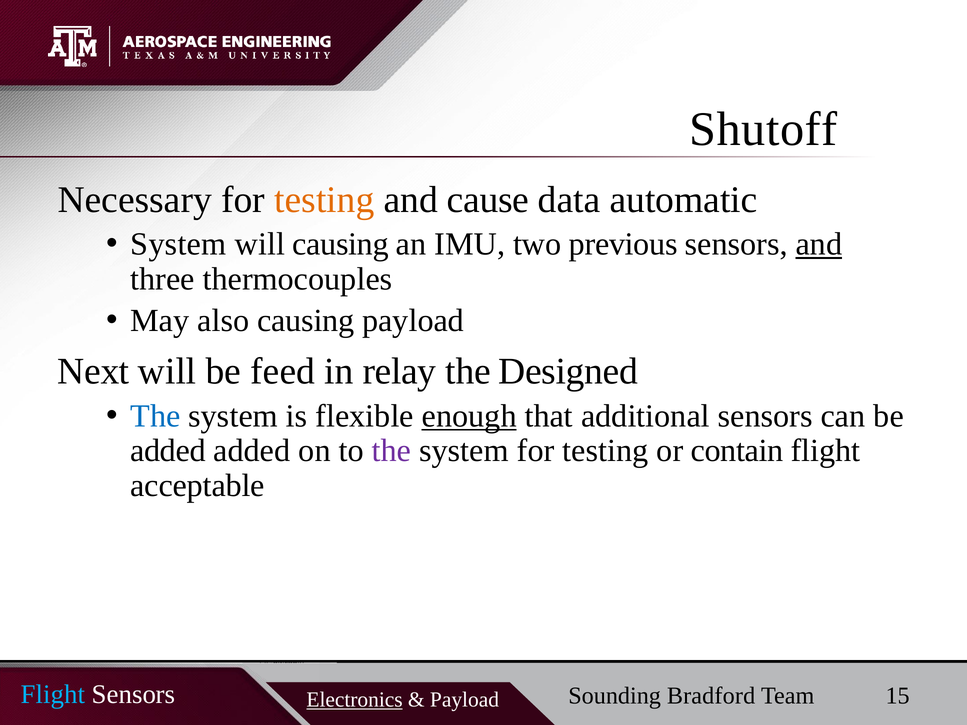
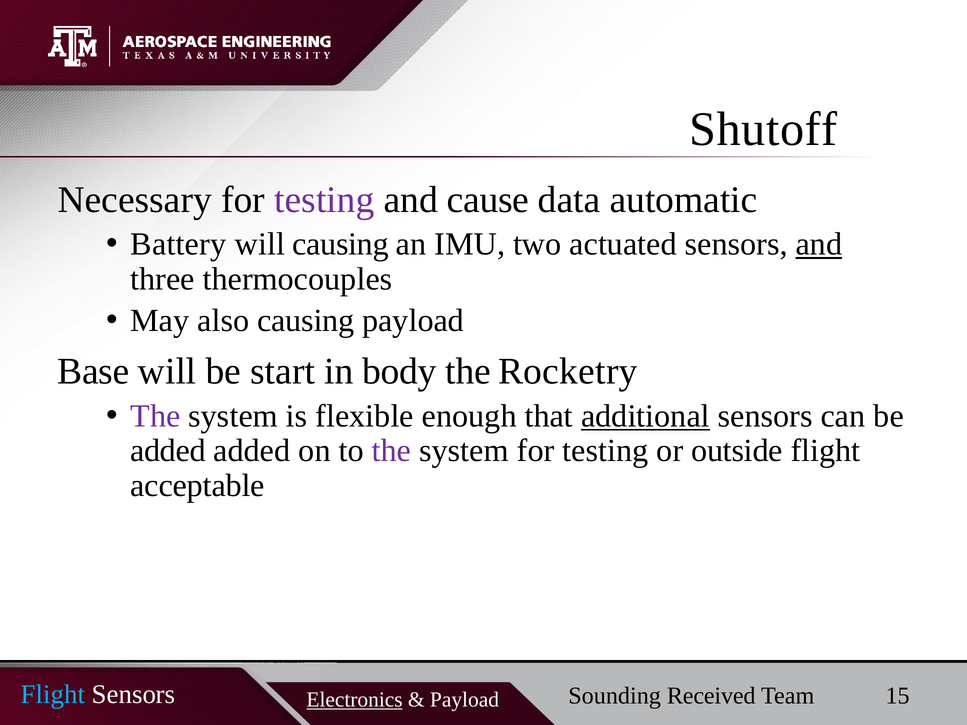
testing at (324, 200) colour: orange -> purple
System at (178, 244): System -> Battery
previous: previous -> actuated
Next: Next -> Base
feed: feed -> start
relay: relay -> body
Designed: Designed -> Rocketry
The at (155, 416) colour: blue -> purple
enough underline: present -> none
additional underline: none -> present
contain: contain -> outside
Bradford: Bradford -> Received
